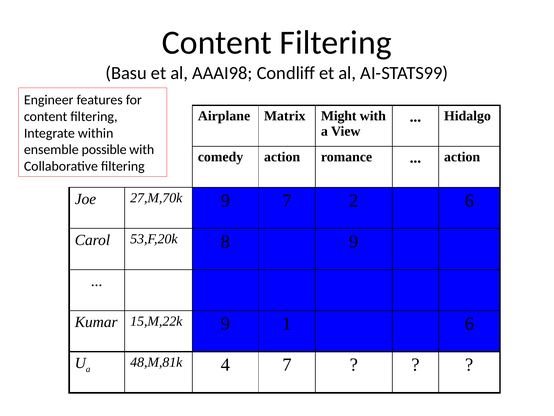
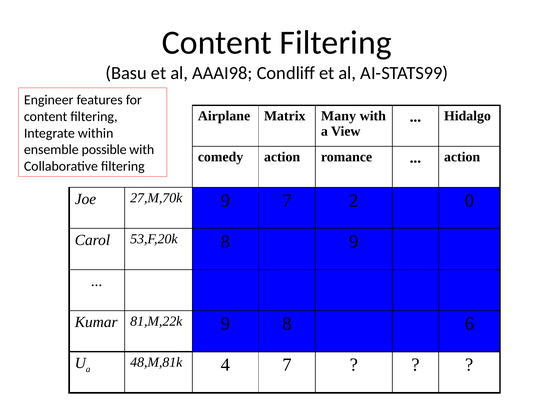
Might: Might -> Many
2 6: 6 -> 0
15,M,22k: 15,M,22k -> 81,M,22k
9 1: 1 -> 8
